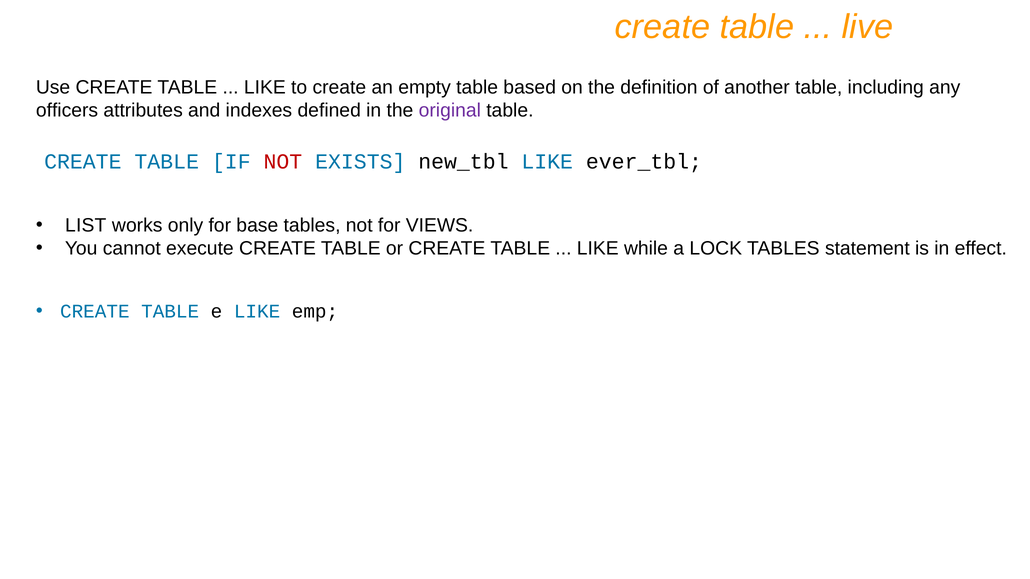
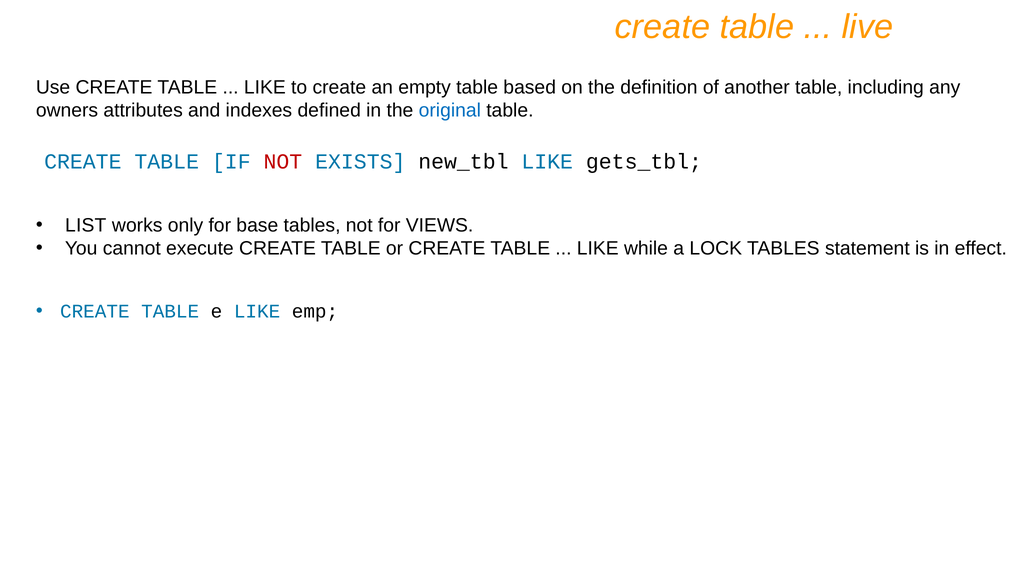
officers: officers -> owners
original colour: purple -> blue
ever_tbl: ever_tbl -> gets_tbl
